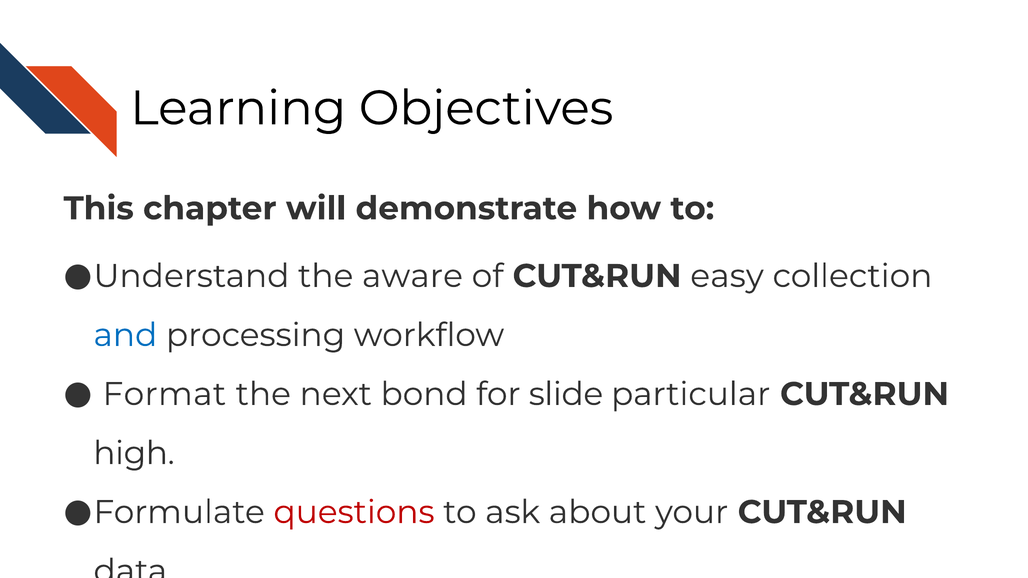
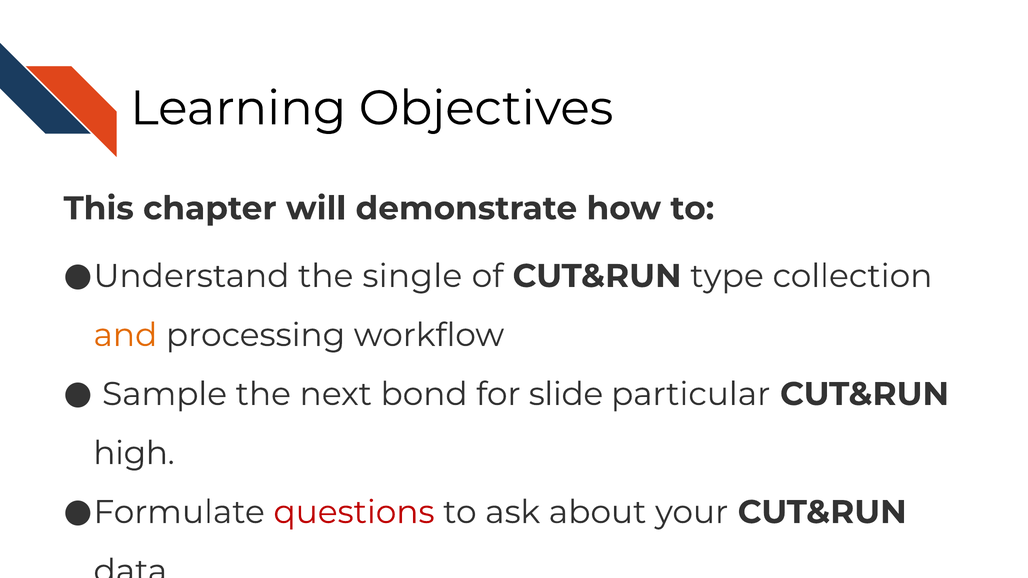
aware: aware -> single
easy: easy -> type
and colour: blue -> orange
Format: Format -> Sample
